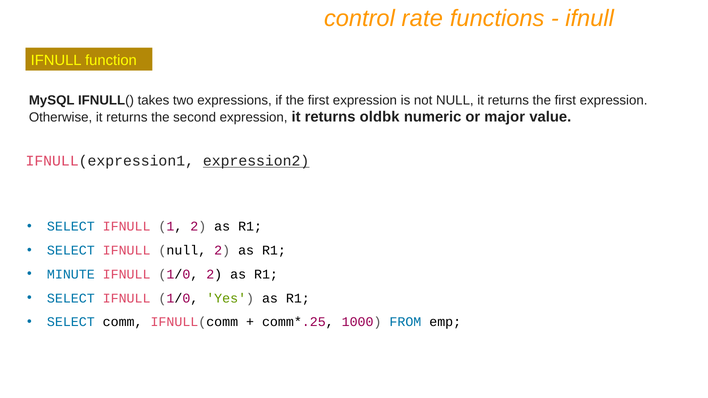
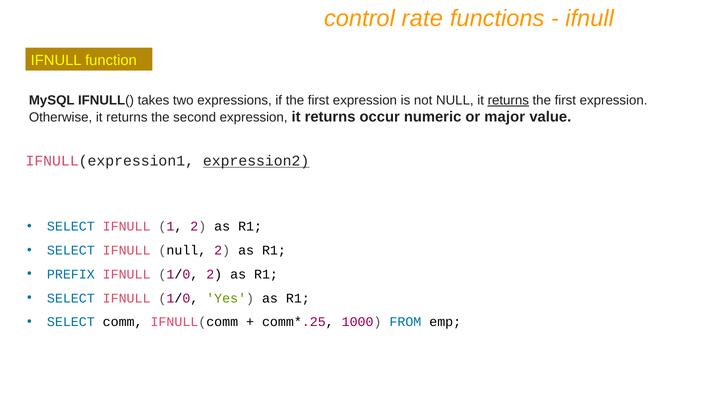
returns at (508, 100) underline: none -> present
oldbk: oldbk -> occur
MINUTE: MINUTE -> PREFIX
